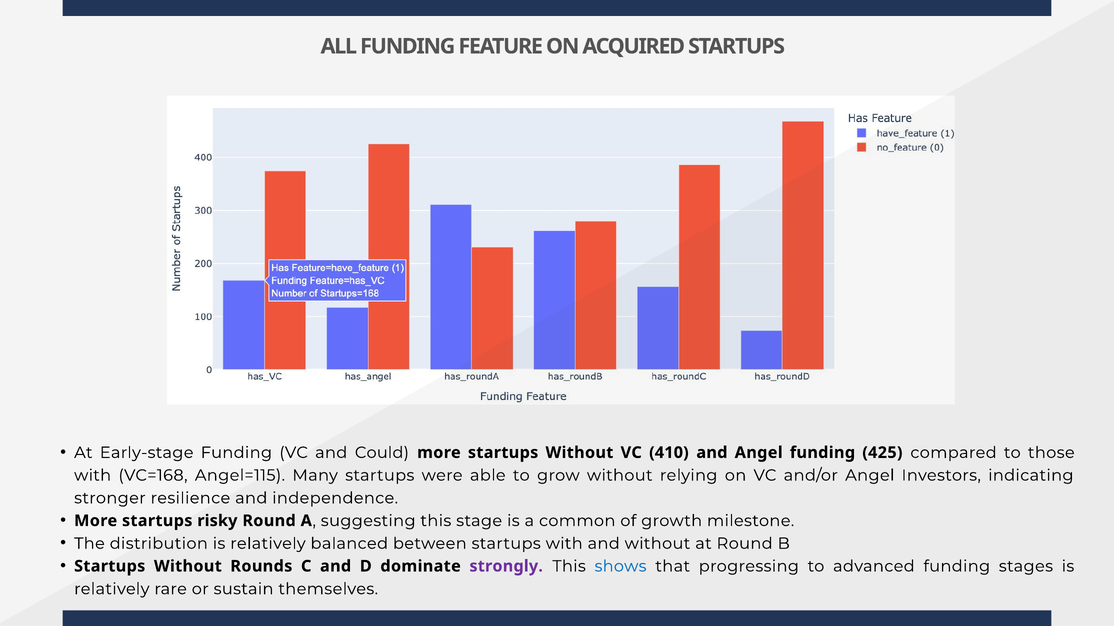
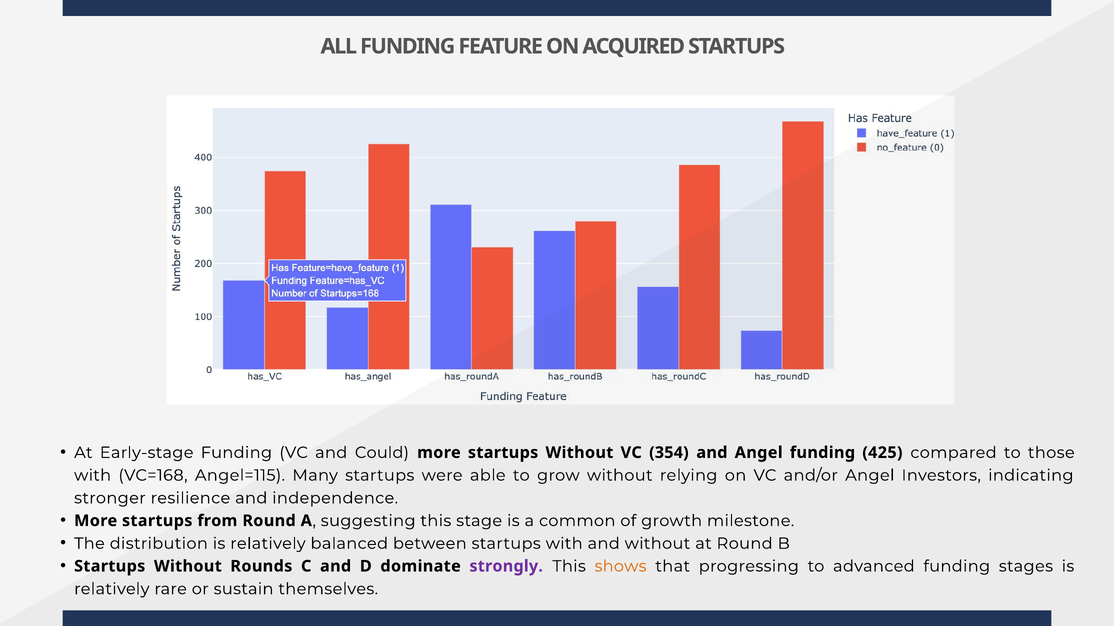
410: 410 -> 354
risky: risky -> from
shows colour: blue -> orange
